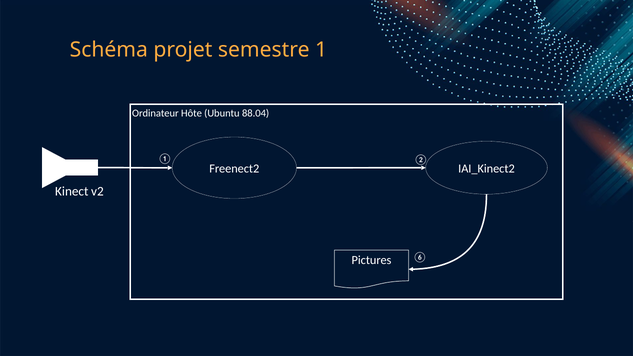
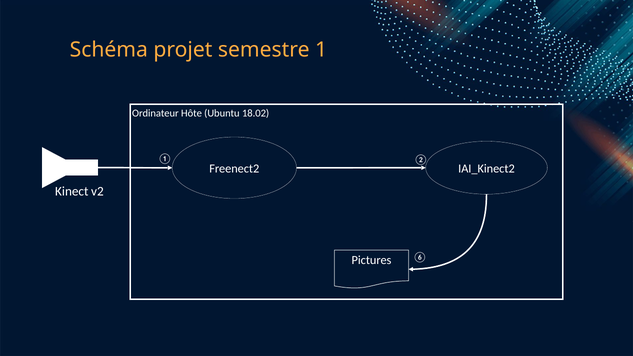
88.04: 88.04 -> 18.02
